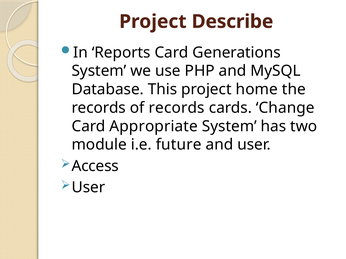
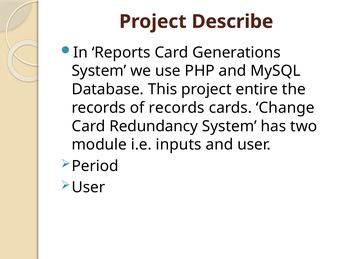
home: home -> entire
Appropriate: Appropriate -> Redundancy
future: future -> inputs
Access: Access -> Period
